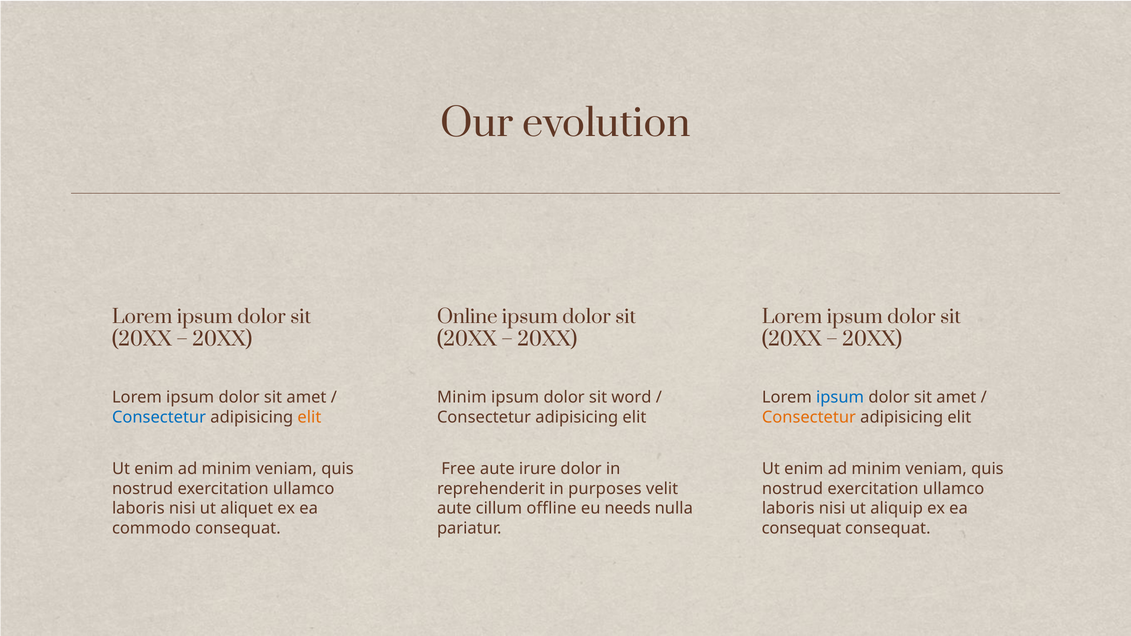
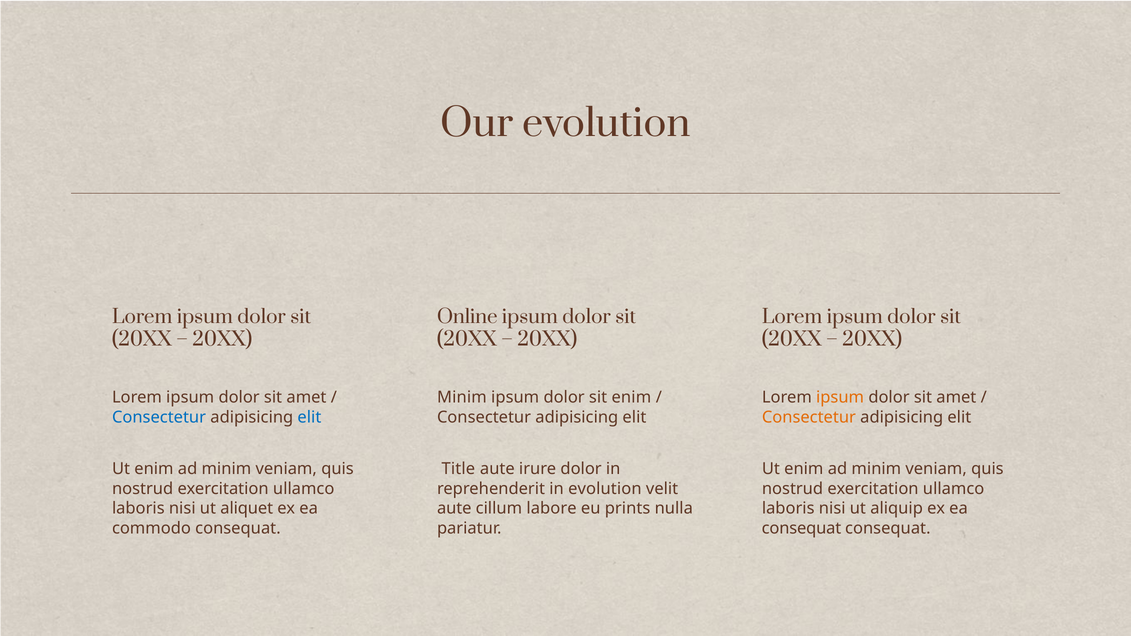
sit word: word -> enim
ipsum at (840, 397) colour: blue -> orange
elit at (309, 417) colour: orange -> blue
Free: Free -> Title
in purposes: purposes -> evolution
offline: offline -> labore
needs: needs -> prints
